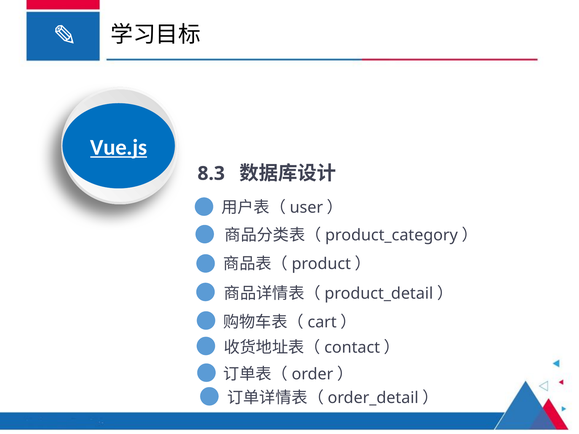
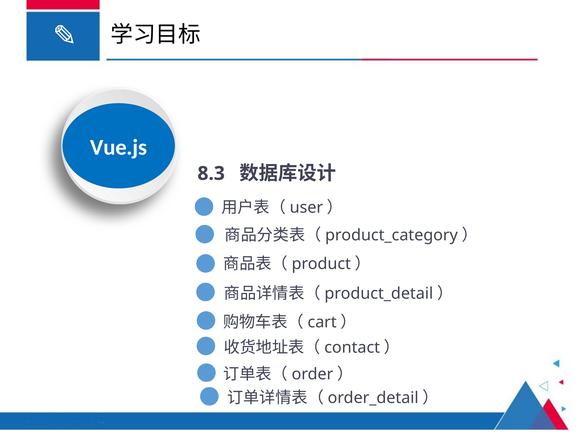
Vue.js underline: present -> none
